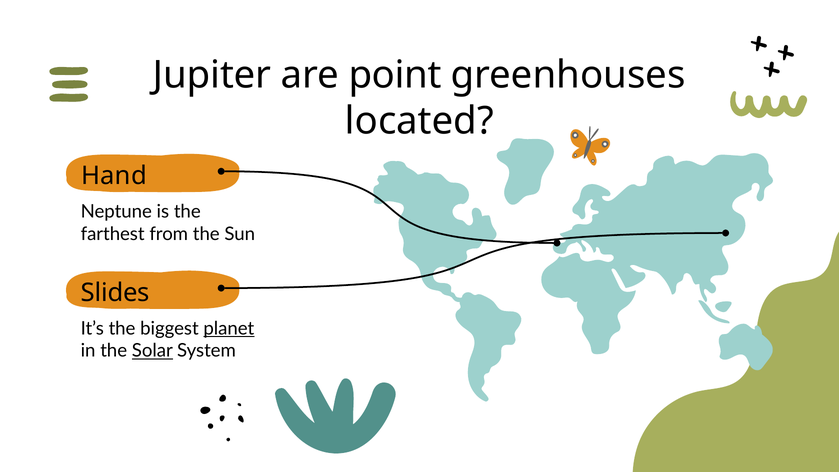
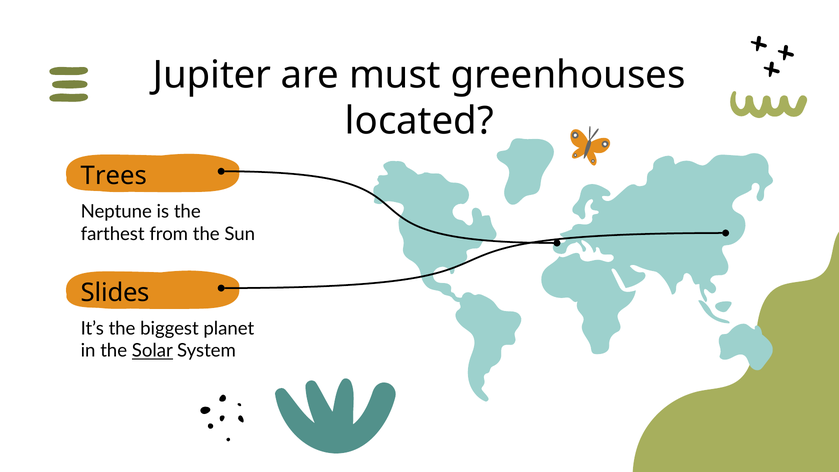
point: point -> must
Hand: Hand -> Trees
planet underline: present -> none
